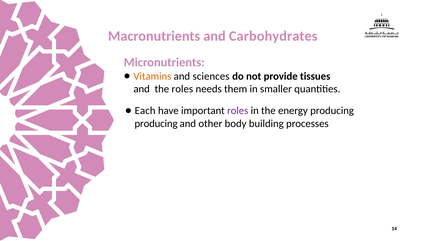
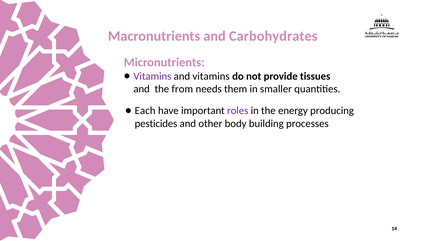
Vitamins at (152, 76) colour: orange -> purple
and sciences: sciences -> vitamins
the roles: roles -> from
producing at (156, 123): producing -> pesticides
